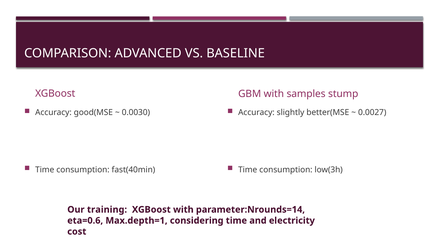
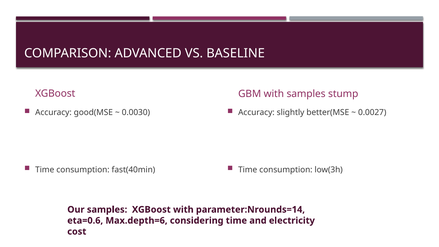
Our training: training -> samples
Max.depth=1: Max.depth=1 -> Max.depth=6
